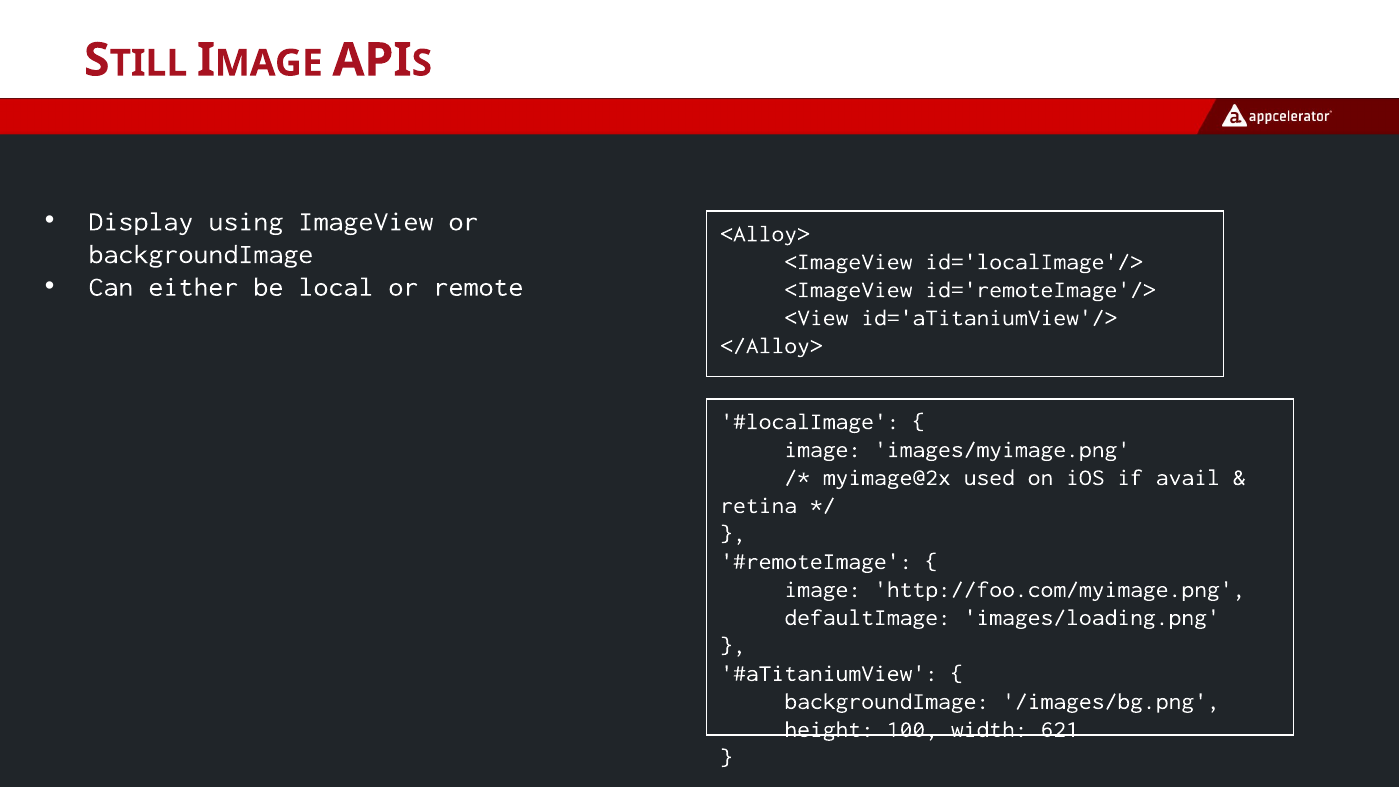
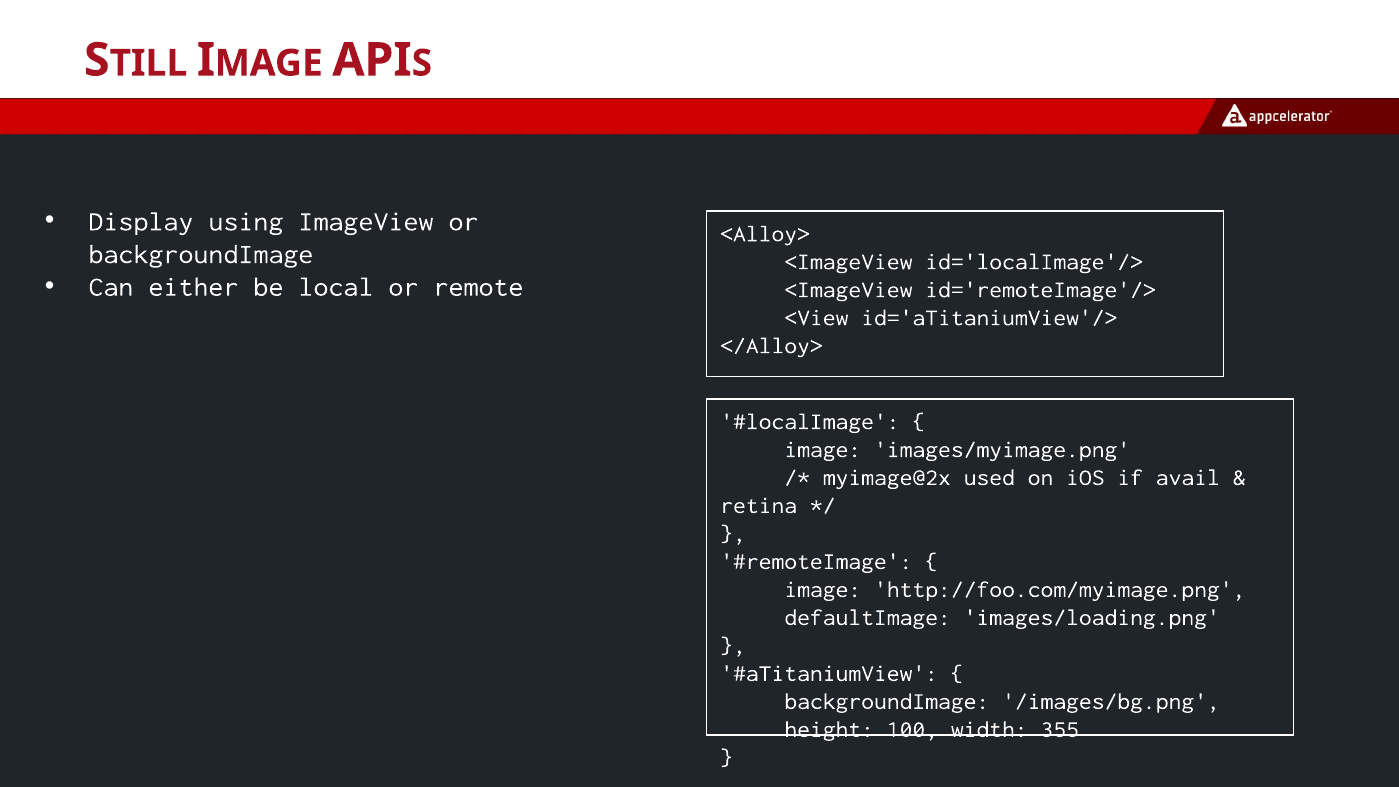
621: 621 -> 355
